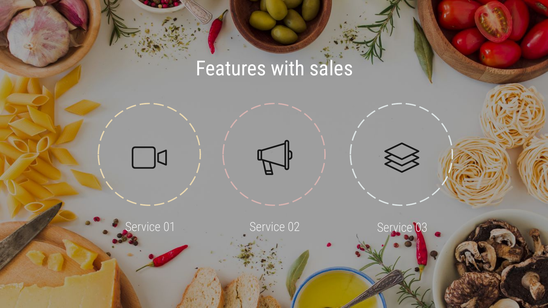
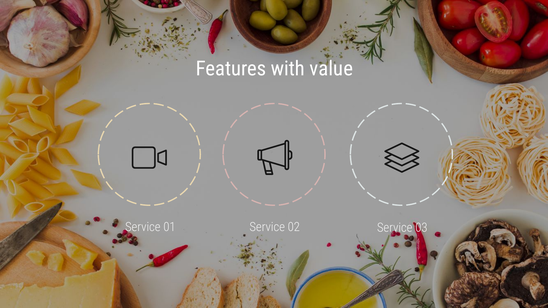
sales: sales -> value
